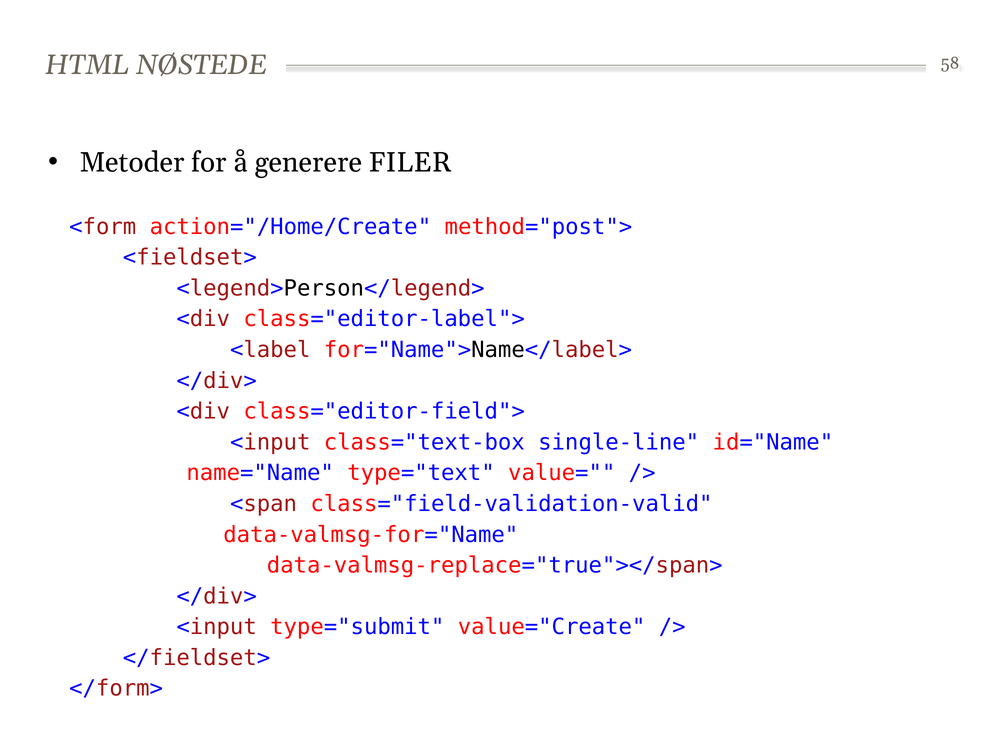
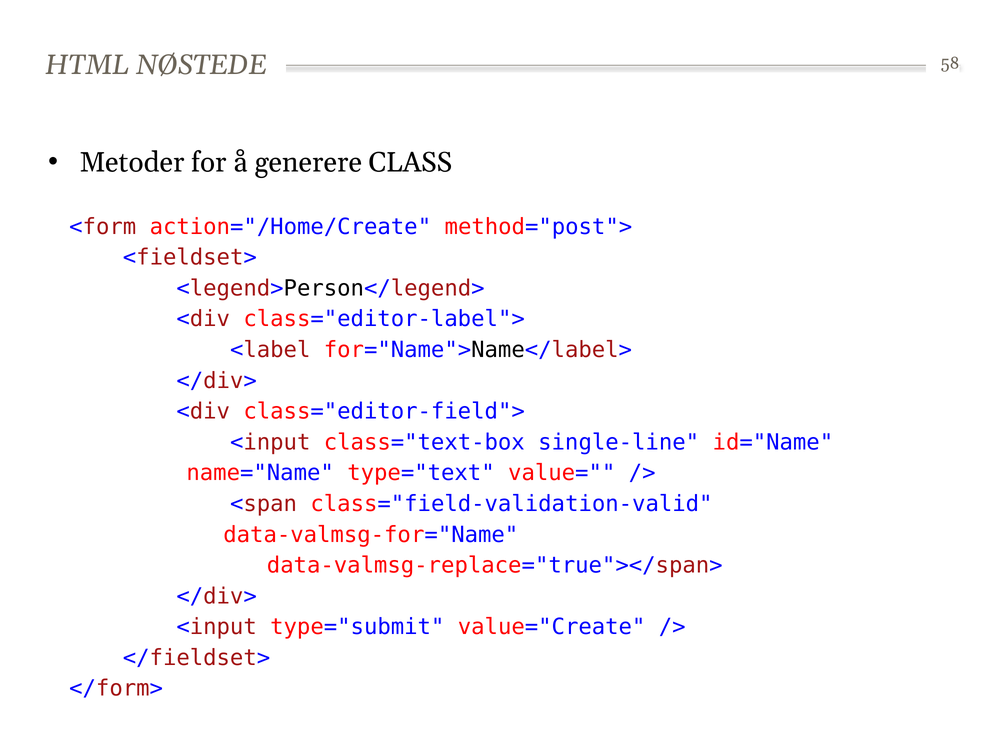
FILER: FILER -> CLASS
